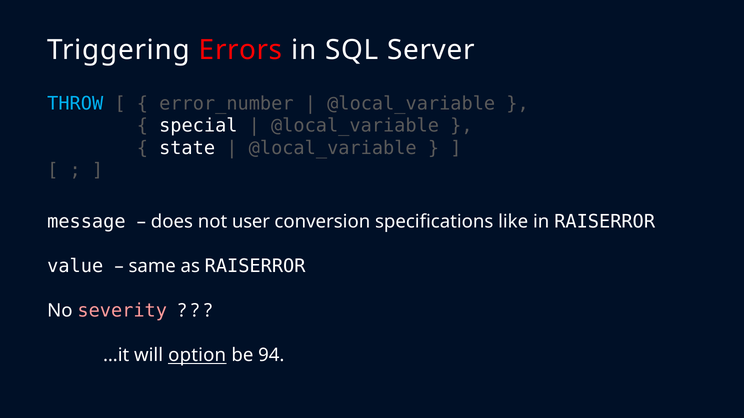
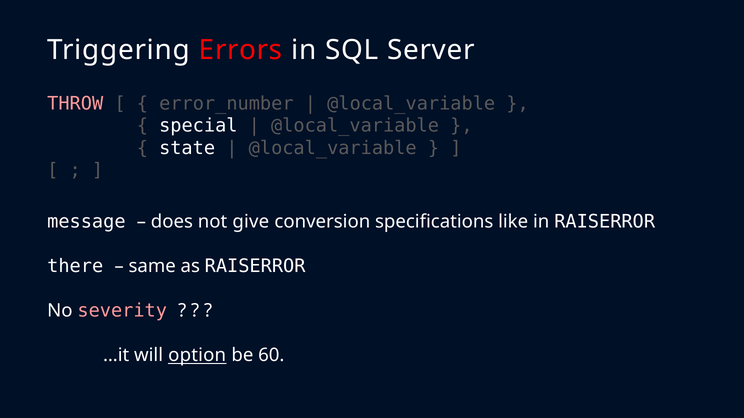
THROW colour: light blue -> pink
user: user -> give
value: value -> there
94: 94 -> 60
